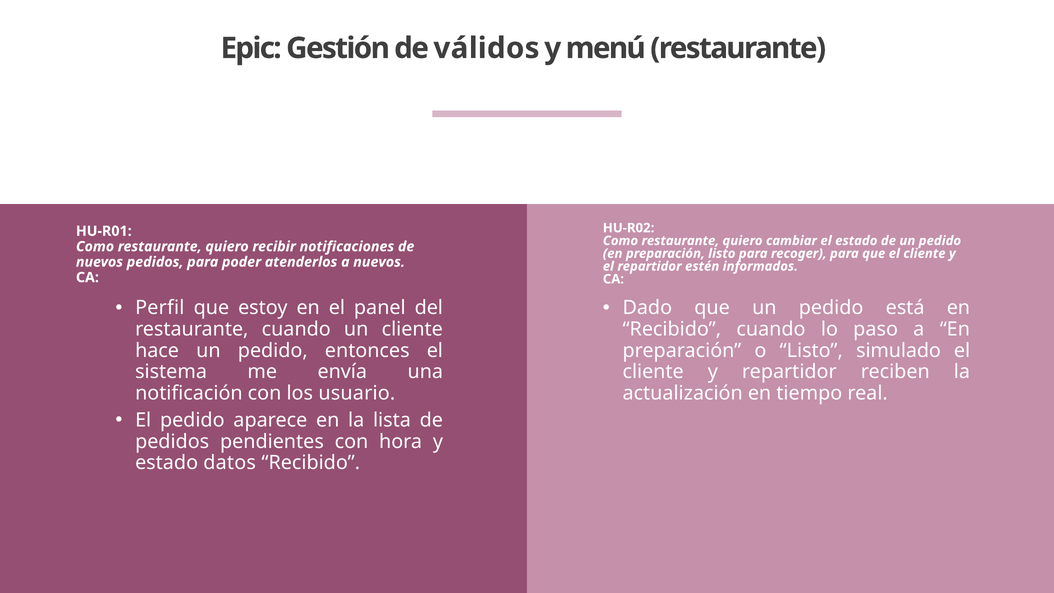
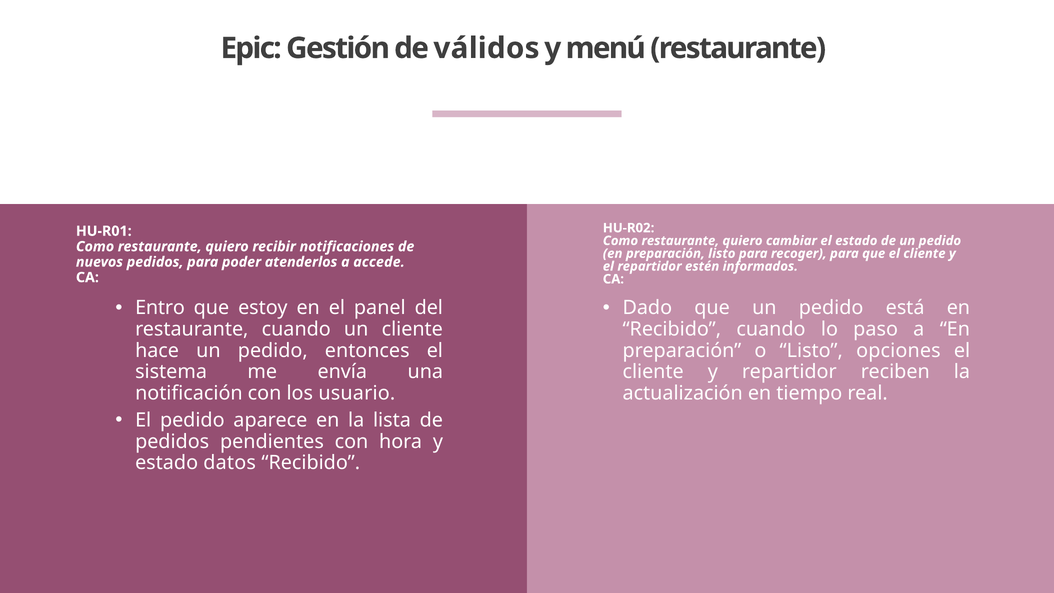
a nuevos: nuevos -> accede
Perfil: Perfil -> Entro
simulado: simulado -> opciones
